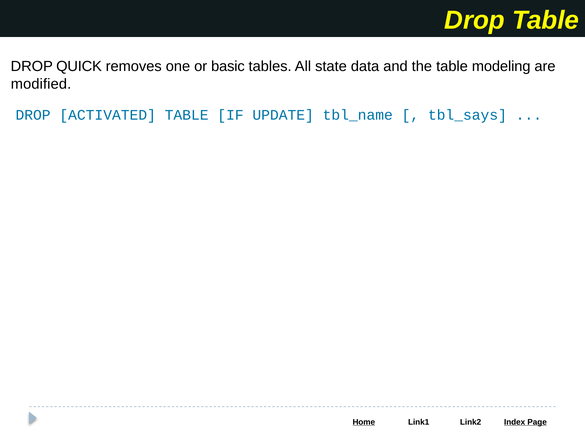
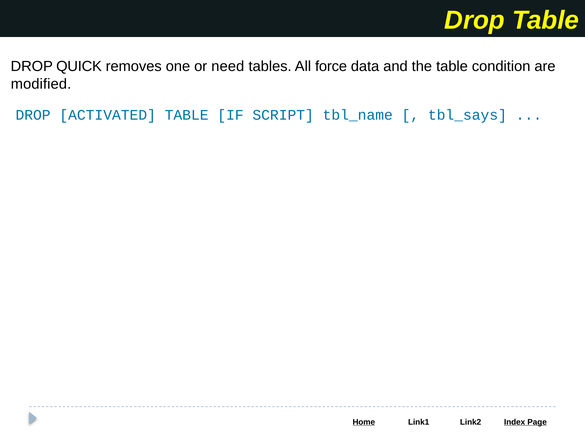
basic: basic -> need
state: state -> force
modeling: modeling -> condition
UPDATE: UPDATE -> SCRIPT
